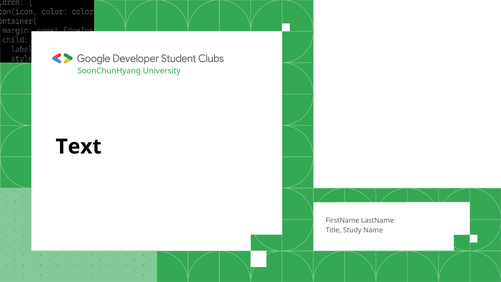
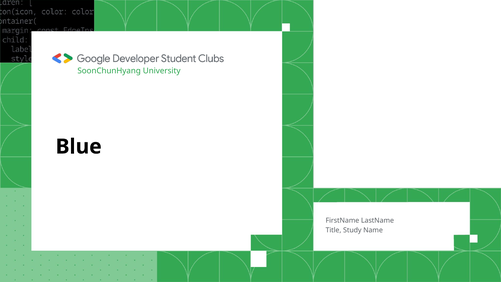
Text: Text -> Blue
